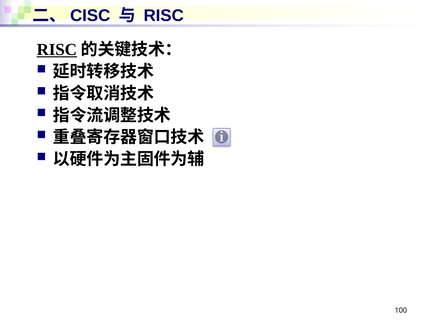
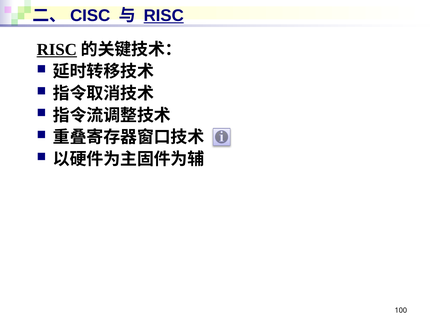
RISC at (164, 16) underline: none -> present
